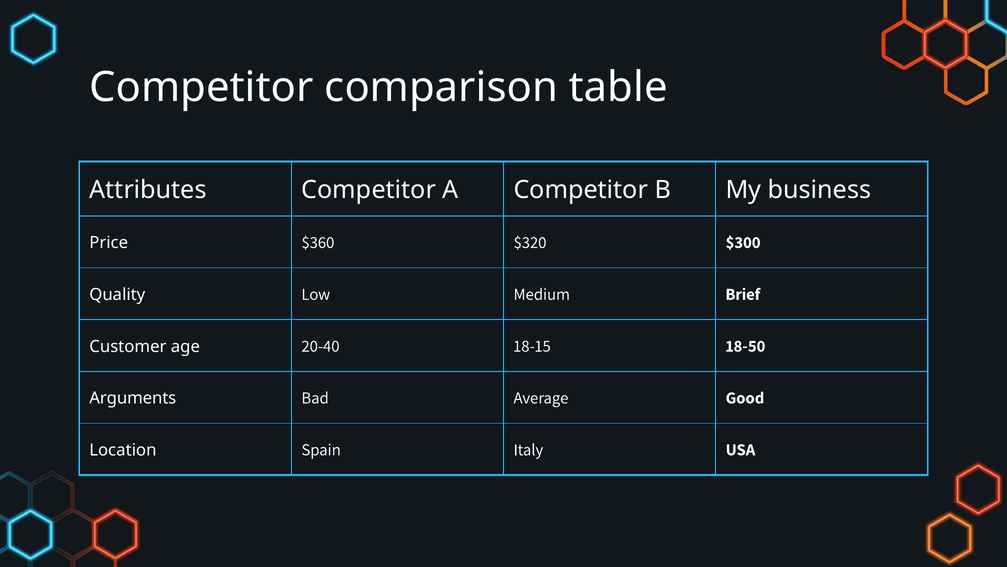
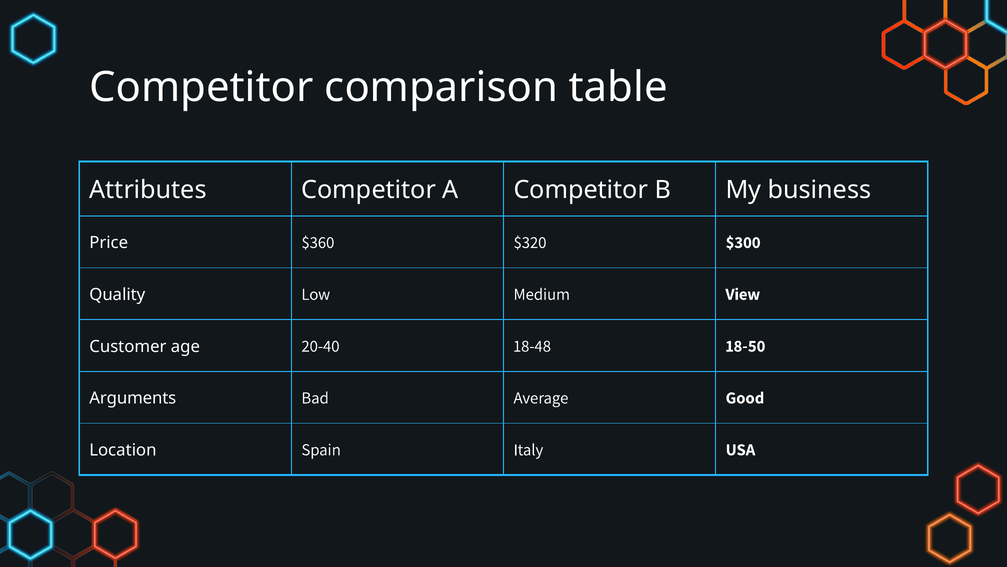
Brief: Brief -> View
18-15: 18-15 -> 18-48
